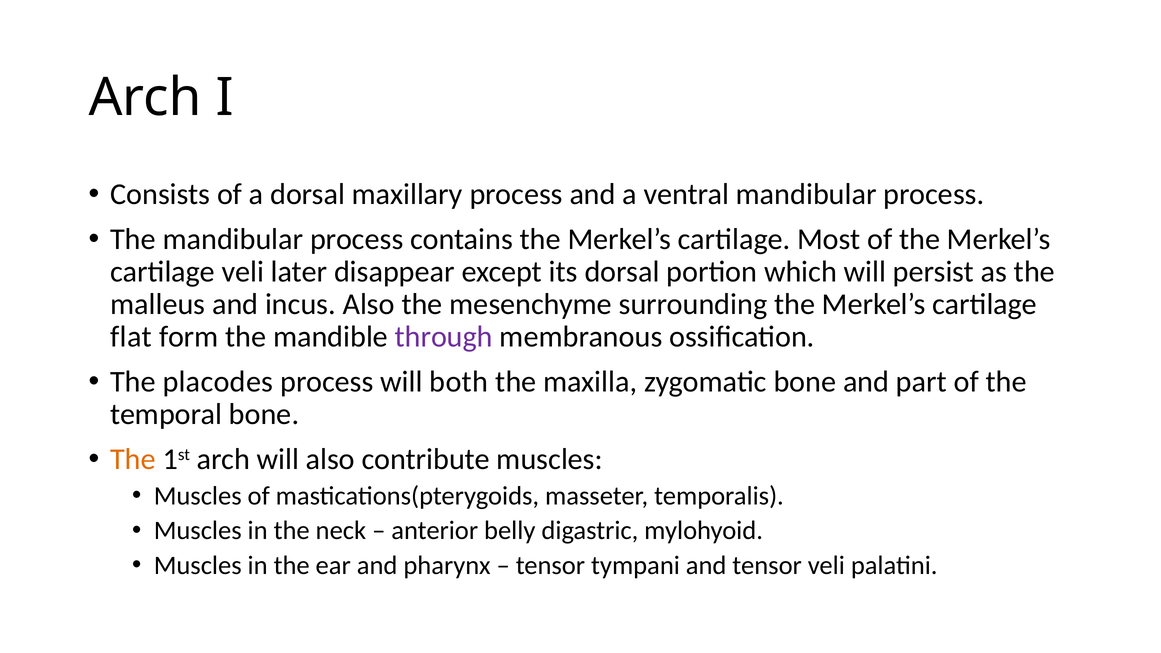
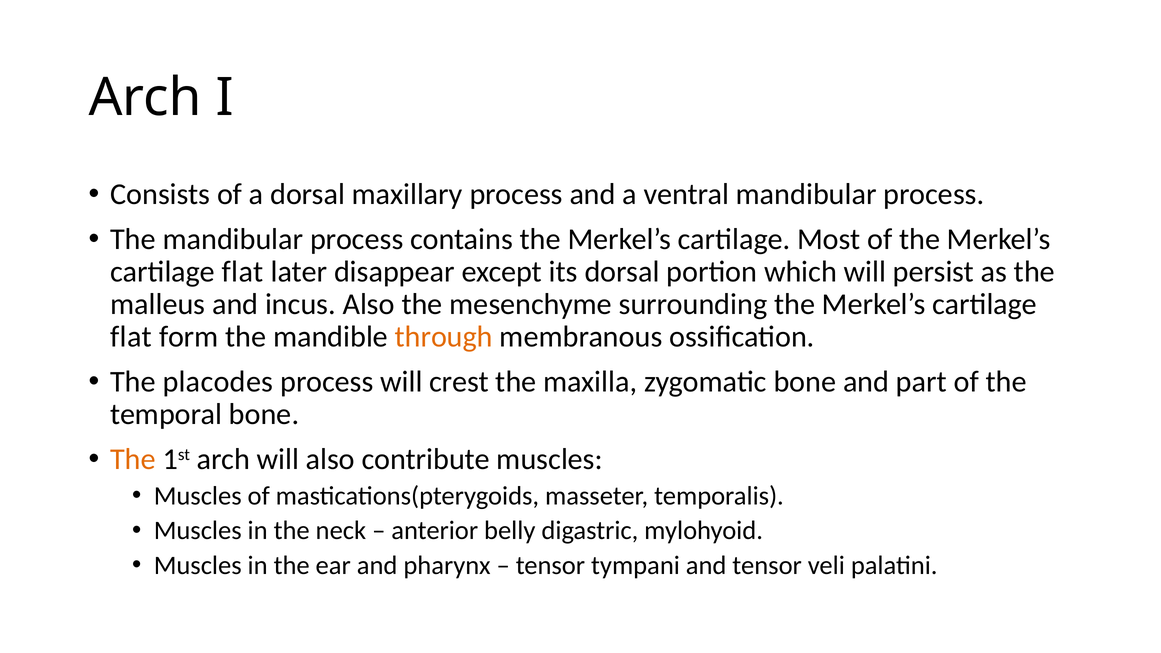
veli at (243, 272): veli -> flat
through colour: purple -> orange
both: both -> crest
